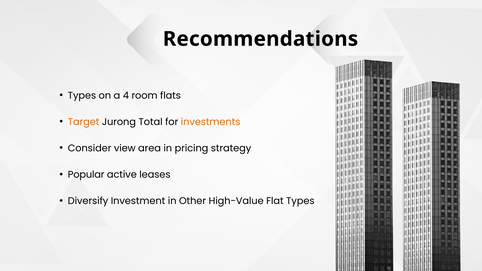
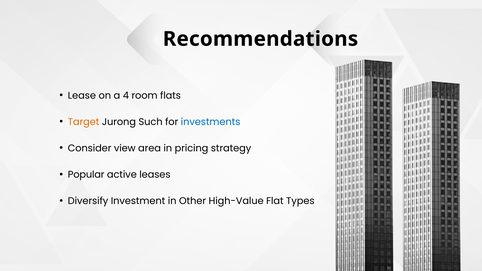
Types at (82, 96): Types -> Lease
Total: Total -> Such
investments colour: orange -> blue
